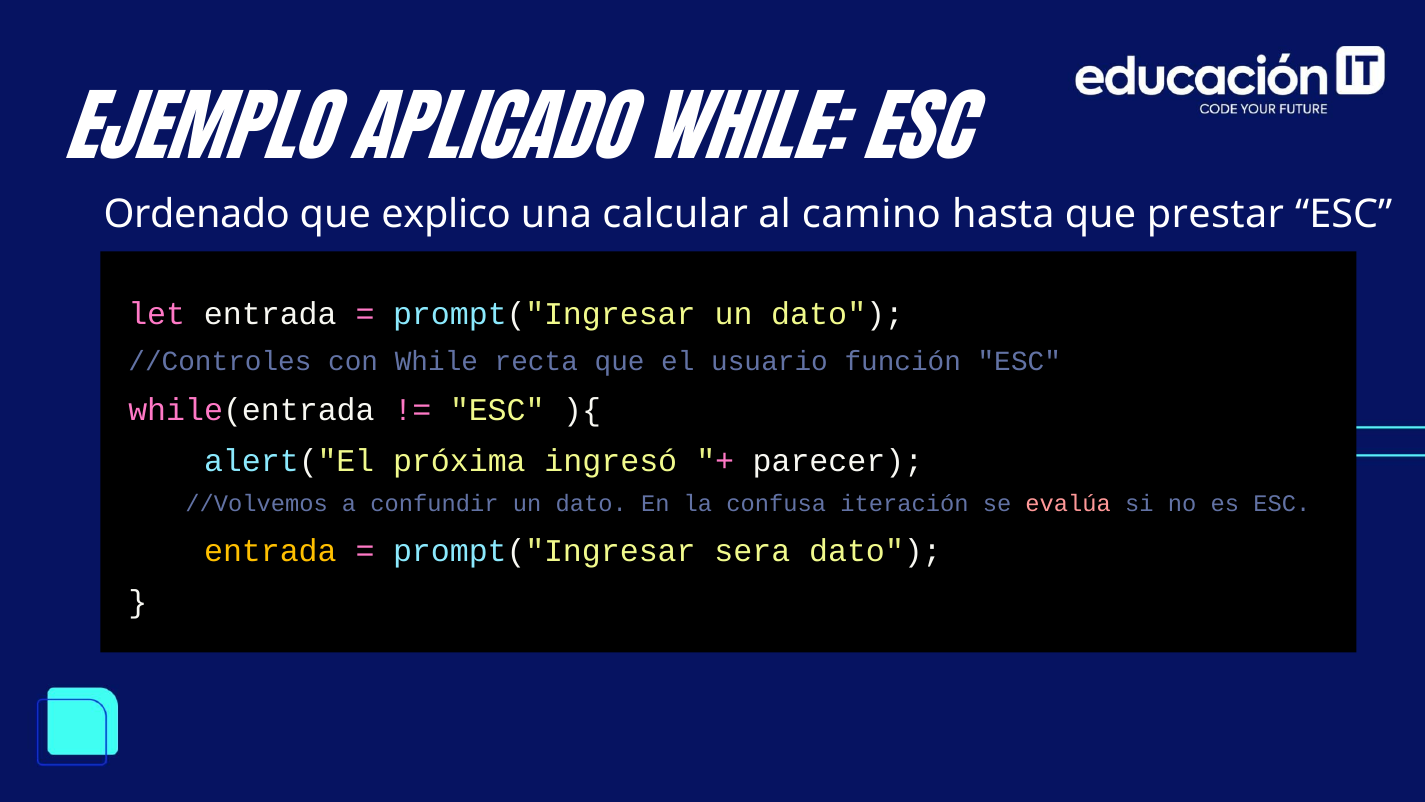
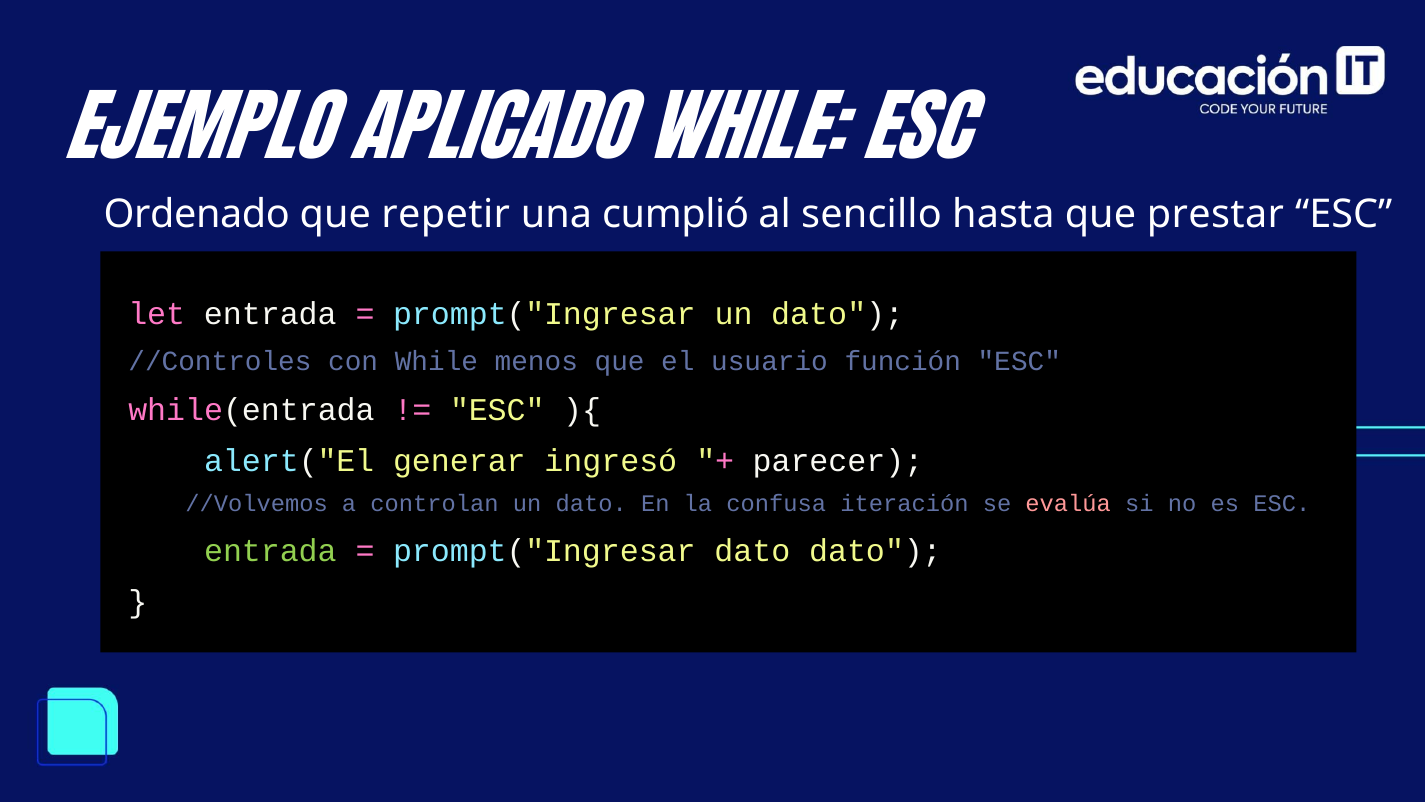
explico: explico -> repetir
calcular: calcular -> cumplió
camino: camino -> sencillo
recta: recta -> menos
próxima: próxima -> generar
confundir: confundir -> controlan
entrada at (270, 551) colour: yellow -> light green
prompt("Ingresar sera: sera -> dato
